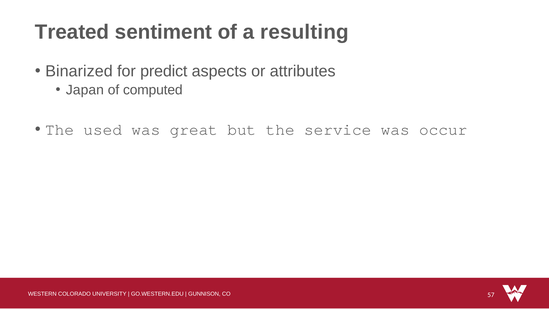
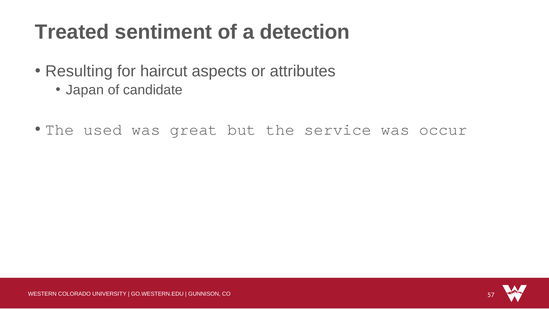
resulting: resulting -> detection
Binarized: Binarized -> Resulting
predict: predict -> haircut
computed: computed -> candidate
